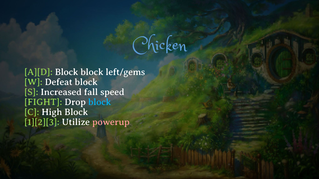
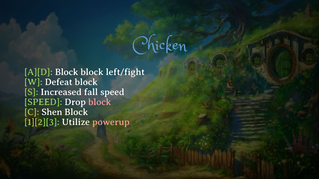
left/gems: left/gems -> left/fight
FIGHT at (43, 102): FIGHT -> SPEED
block at (100, 102) colour: light blue -> pink
High: High -> Shen
